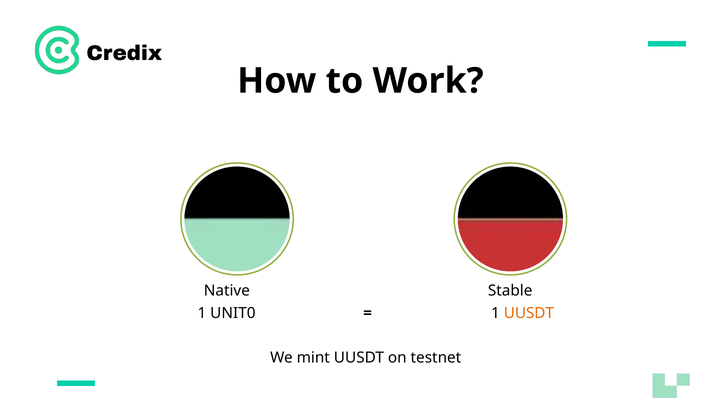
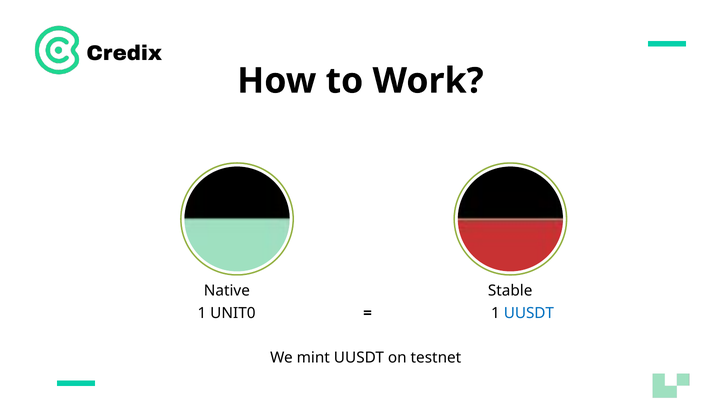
UUSDT at (529, 313) colour: orange -> blue
